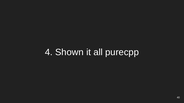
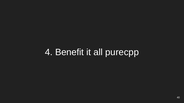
Shown: Shown -> Benefit
